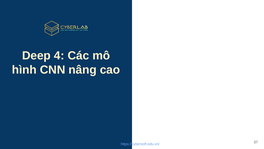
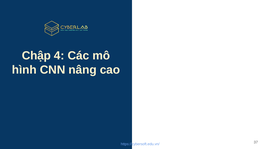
Deep: Deep -> Chập
